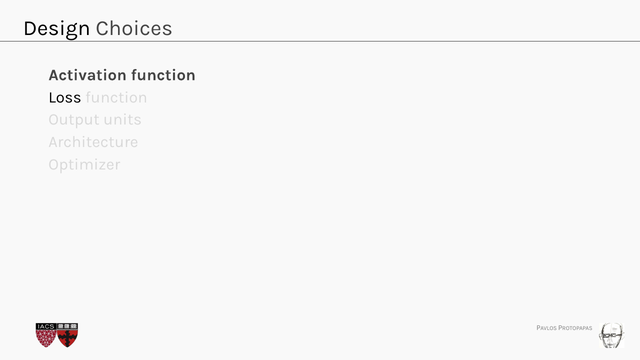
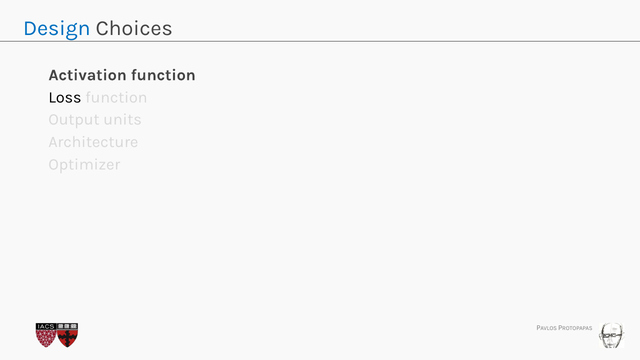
Design colour: black -> blue
